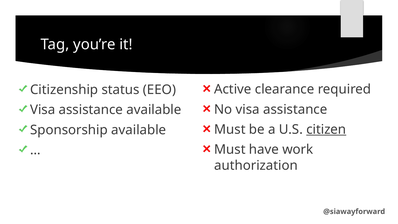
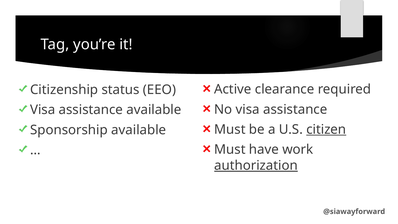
authorization underline: none -> present
